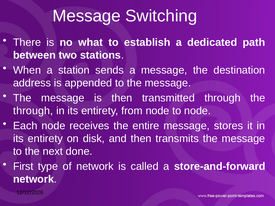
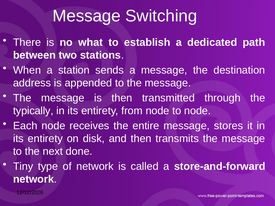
through at (33, 111): through -> typically
First: First -> Tiny
